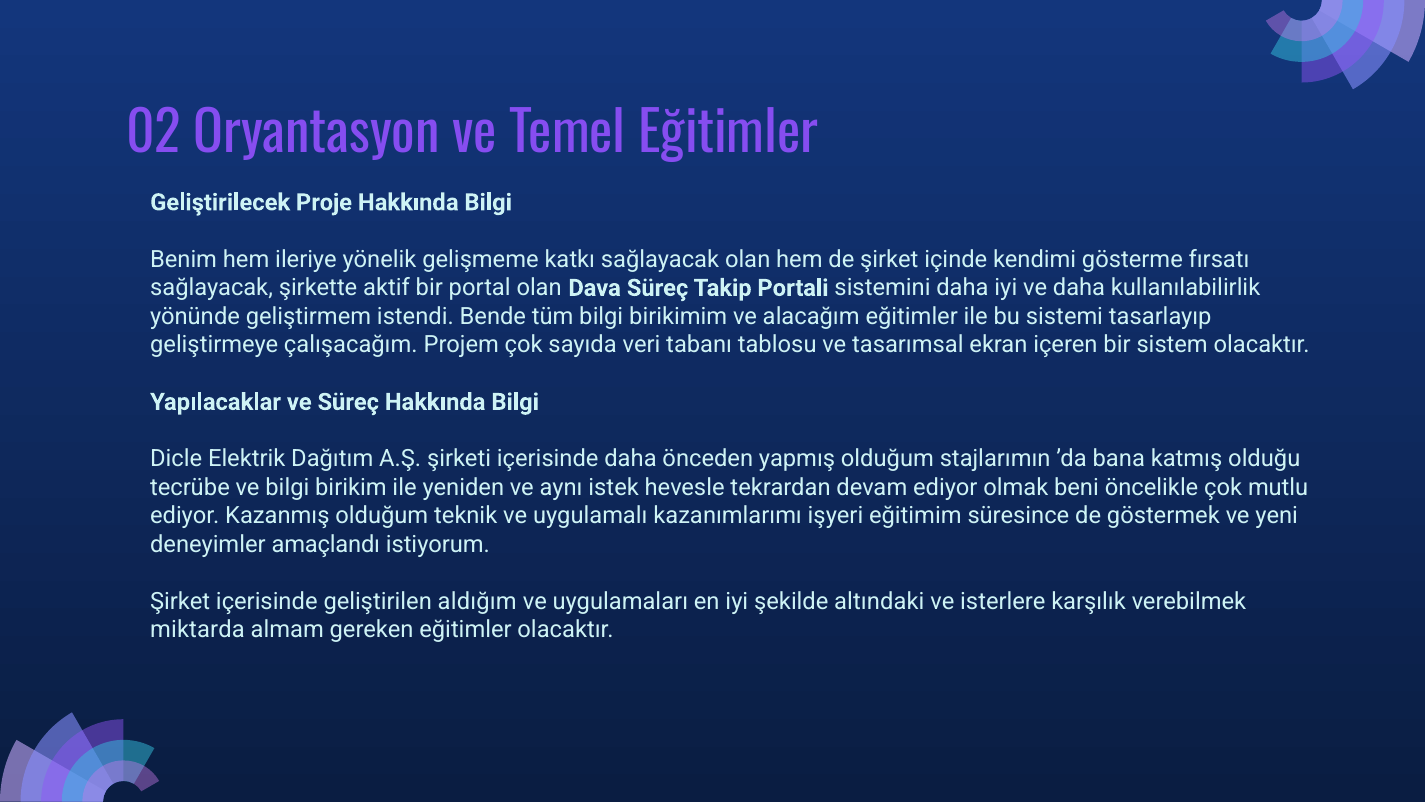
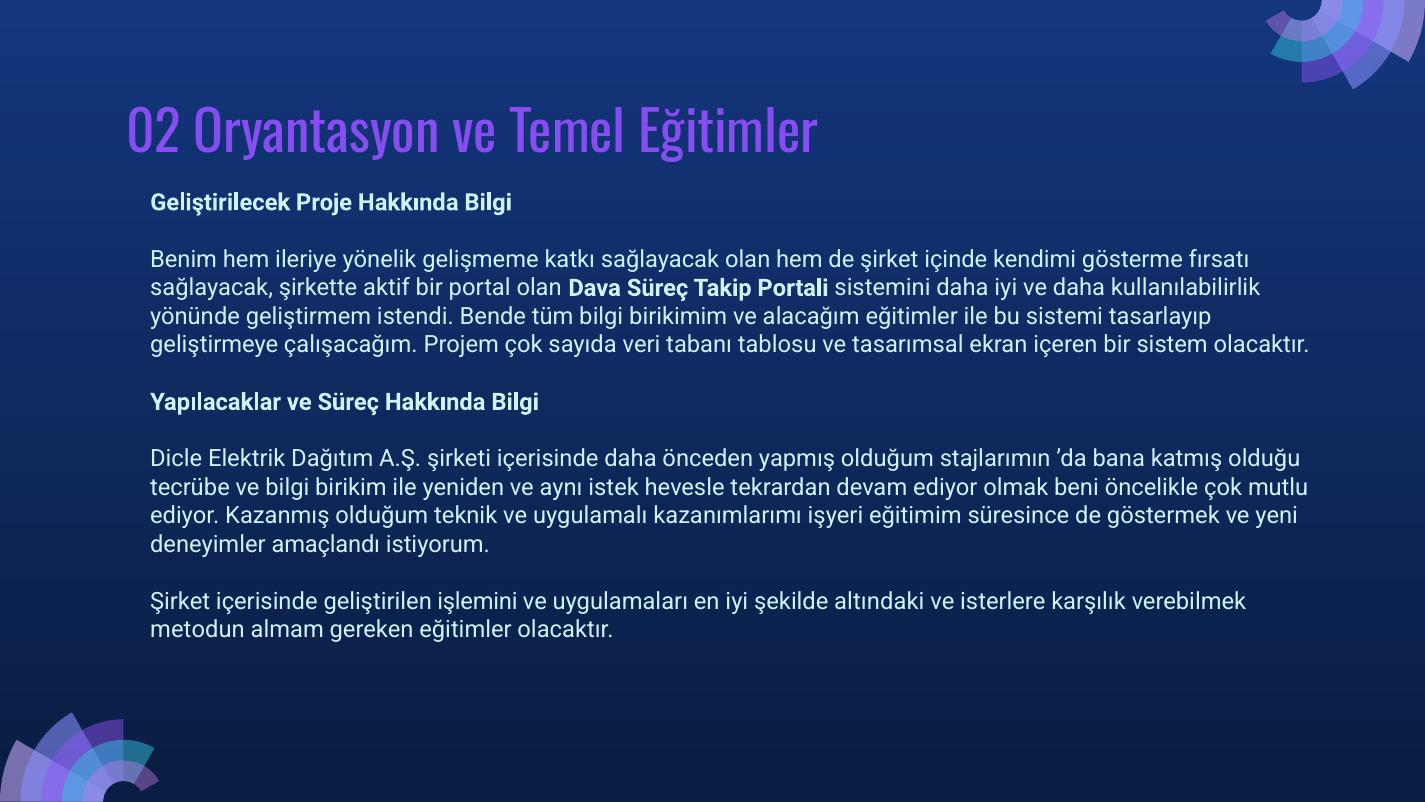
aldığım: aldığım -> işlemini
miktarda: miktarda -> metodun
